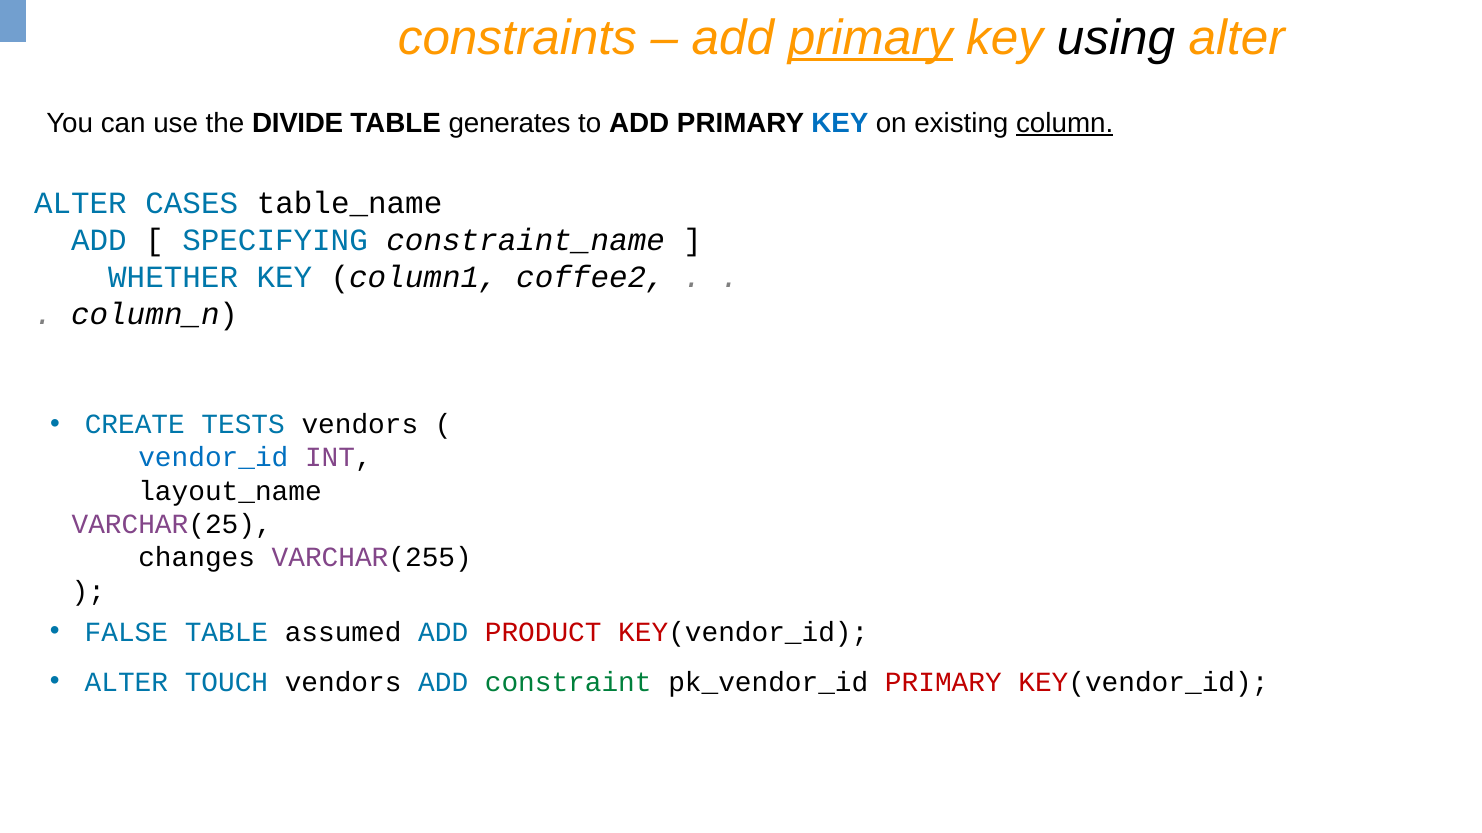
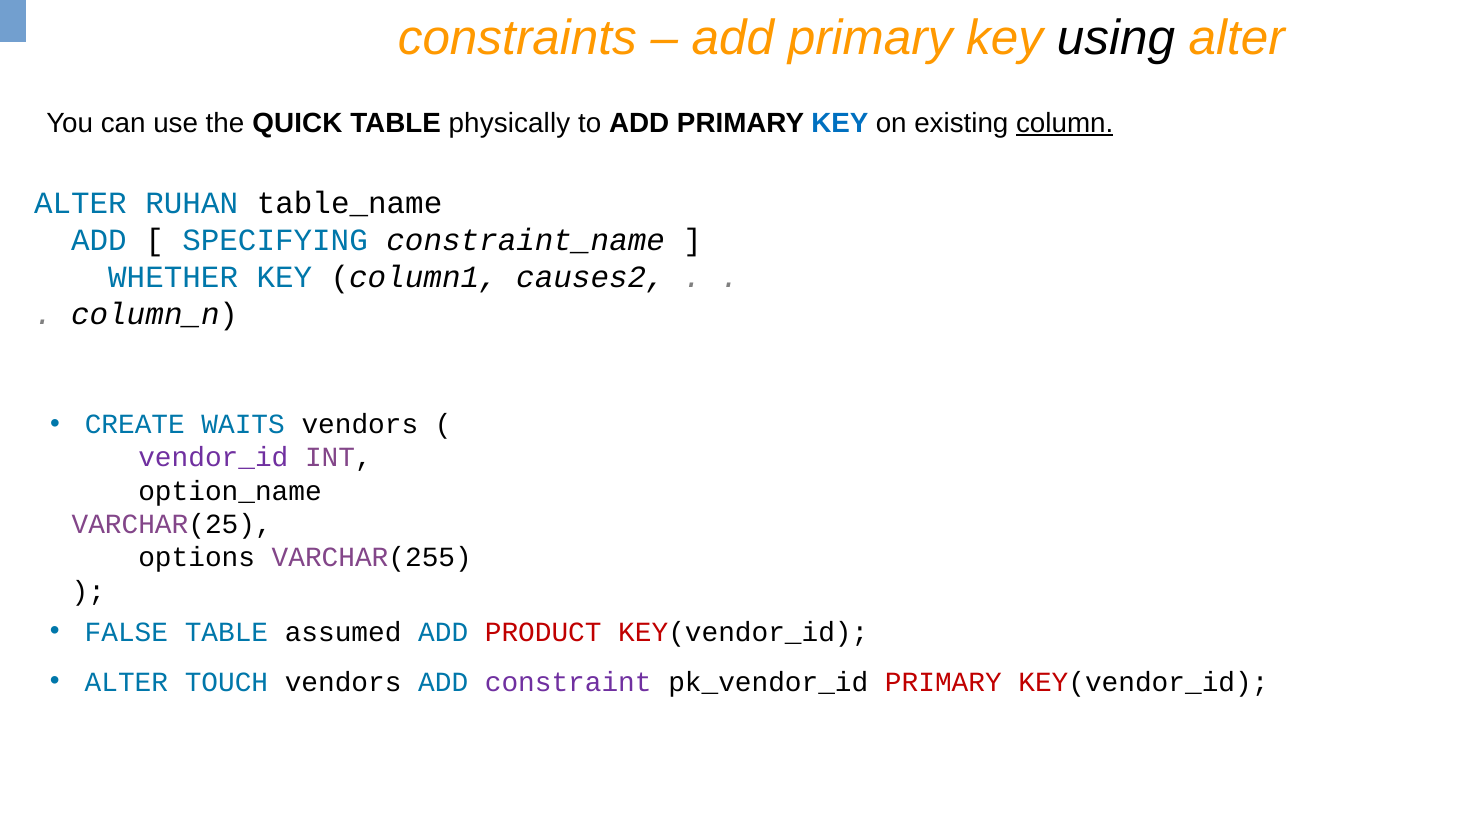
primary at (870, 39) underline: present -> none
DIVIDE: DIVIDE -> QUICK
generates: generates -> physically
CASES: CASES -> RUHAN
coffee2: coffee2 -> causes2
TESTS: TESTS -> WAITS
vendor_id colour: blue -> purple
layout_name: layout_name -> option_name
changes: changes -> options
constraint colour: green -> purple
